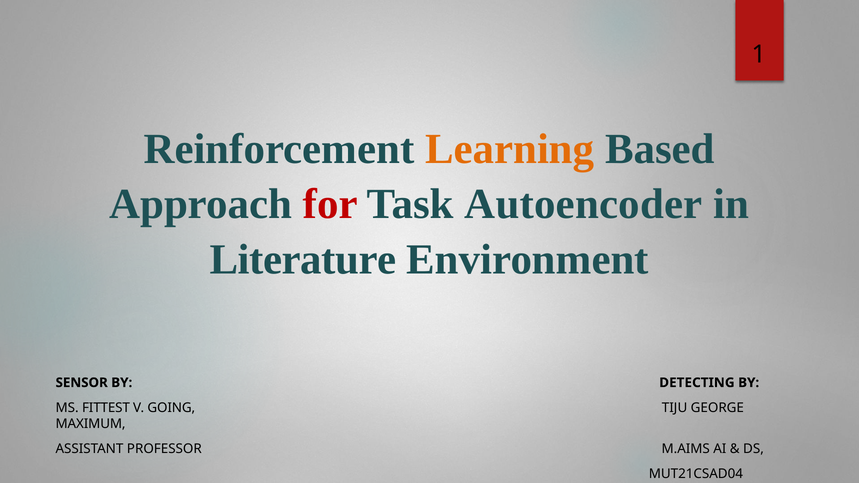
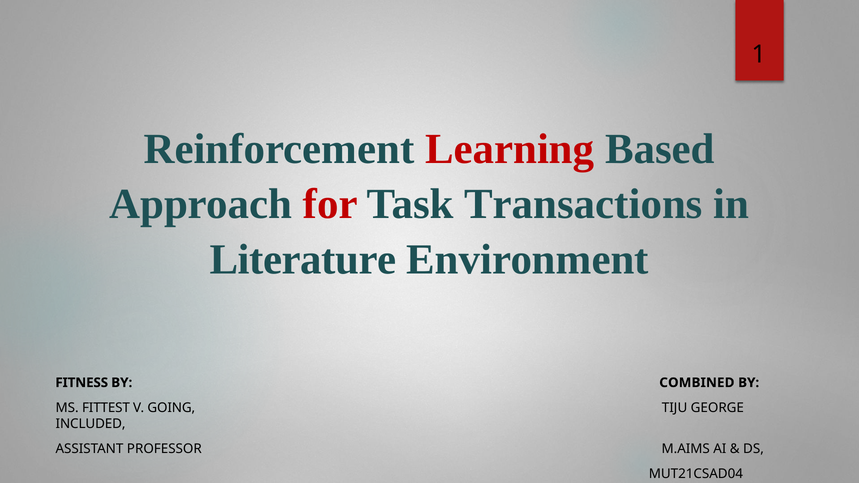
Learning colour: orange -> red
Autoencoder: Autoencoder -> Transactions
SENSOR: SENSOR -> FITNESS
DETECTING: DETECTING -> COMBINED
MAXIMUM: MAXIMUM -> INCLUDED
